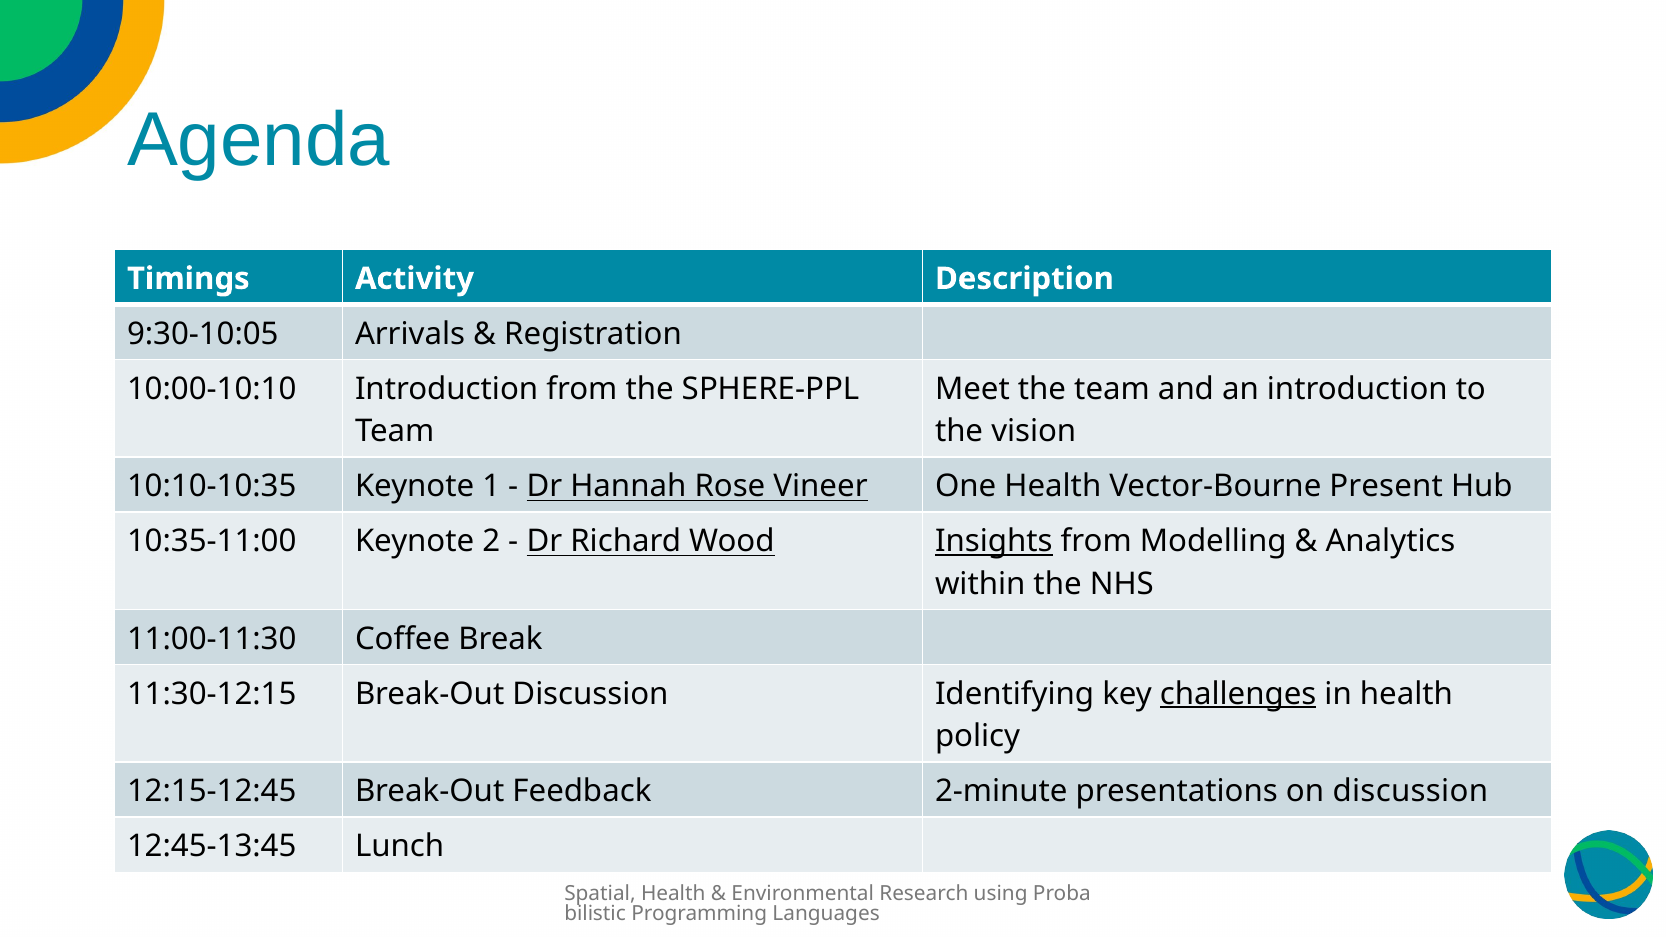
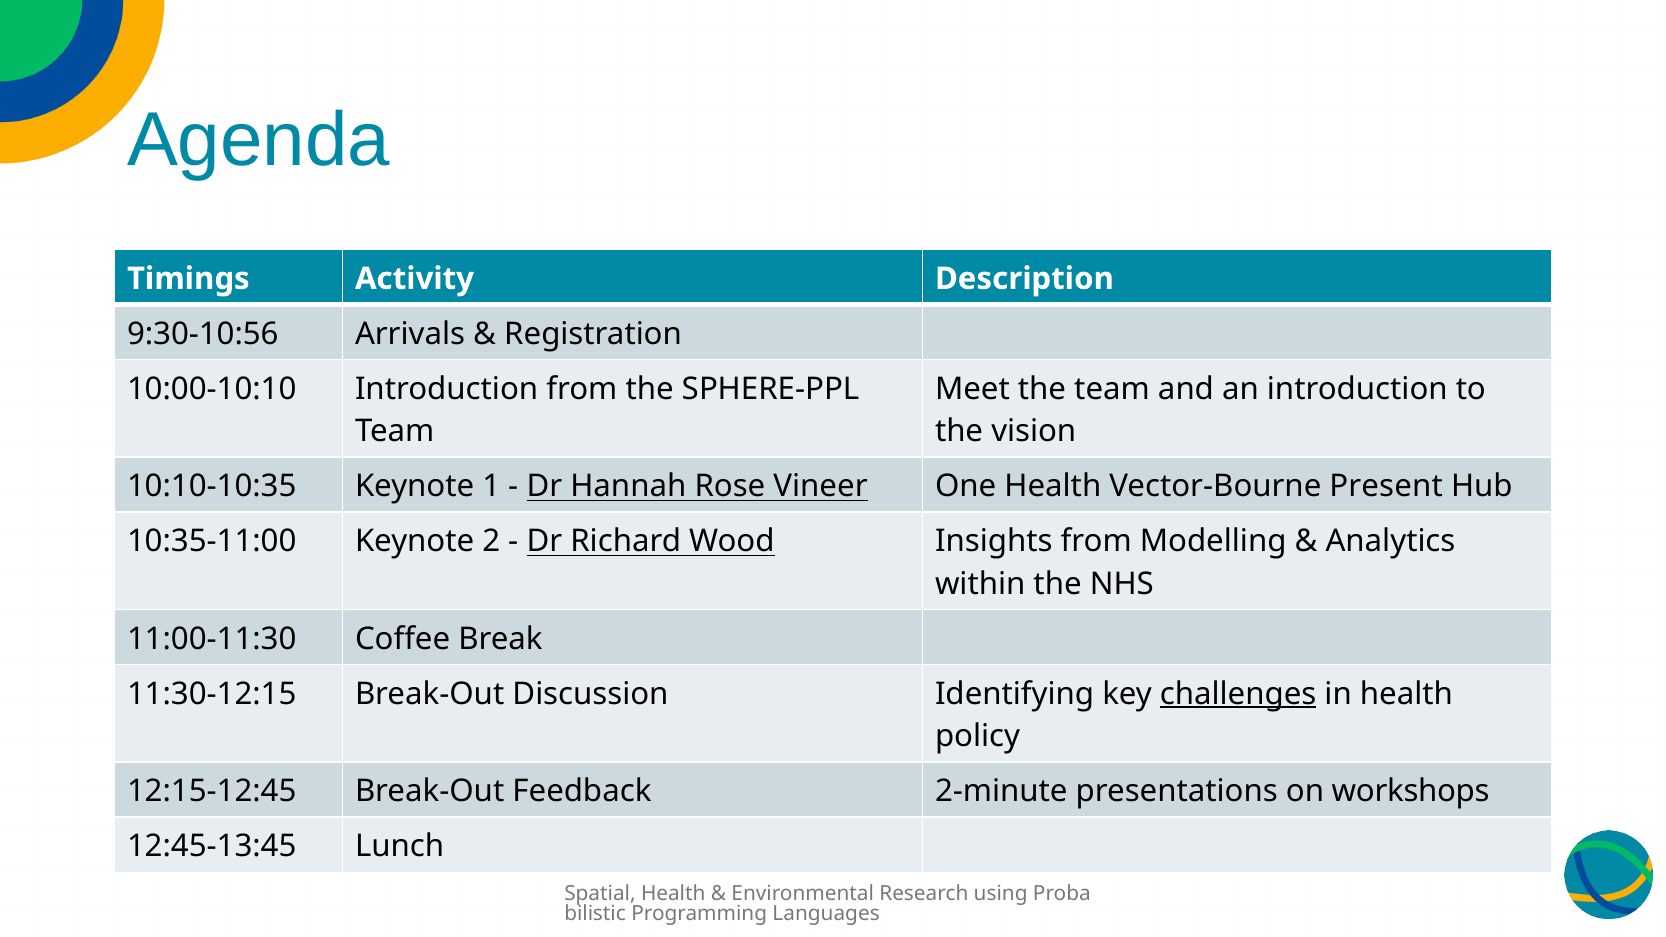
9:30-10:05: 9:30-10:05 -> 9:30-10:56
Insights underline: present -> none
on discussion: discussion -> workshops
